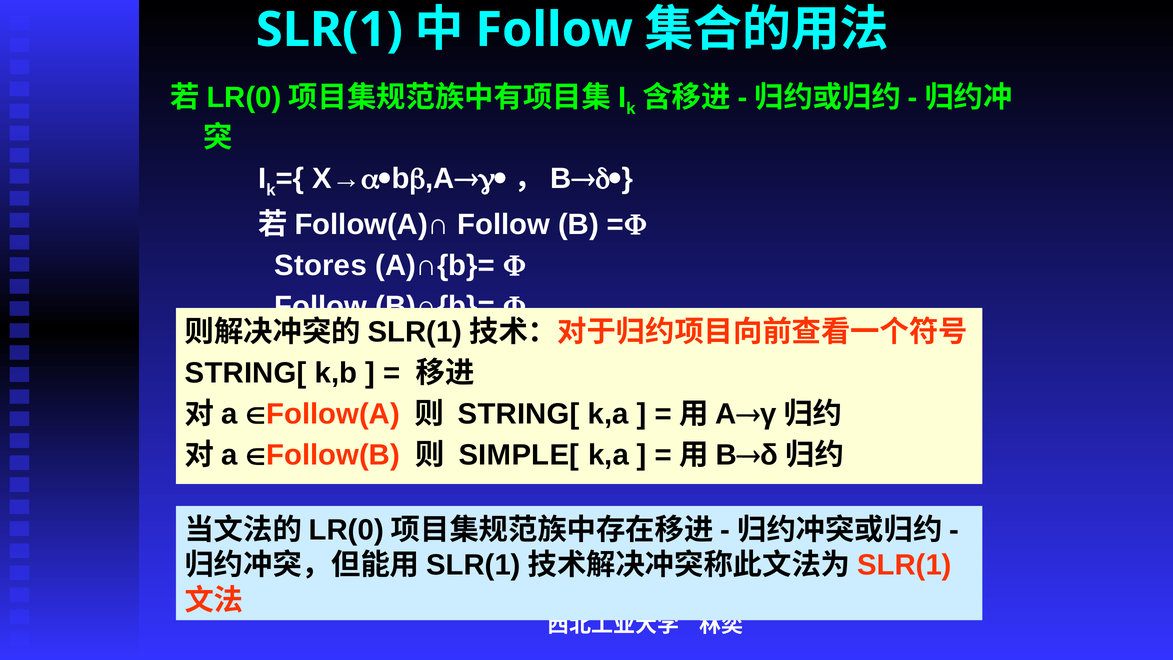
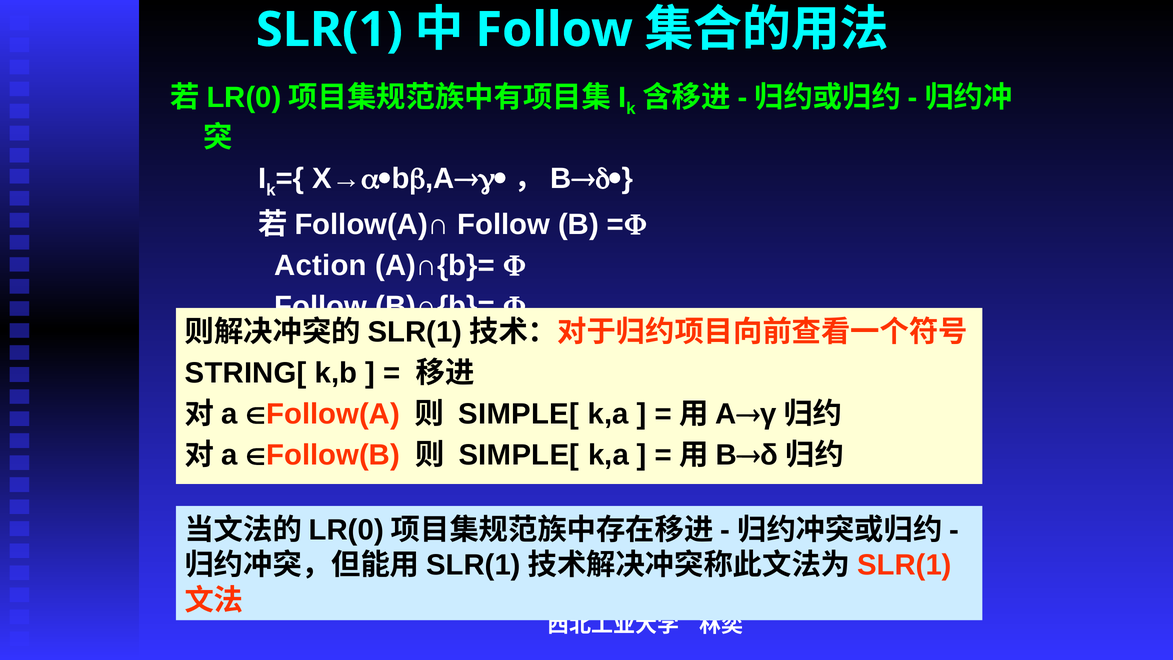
Stores: Stores -> Action
STRING[ at (519, 414): STRING[ -> SIMPLE[
